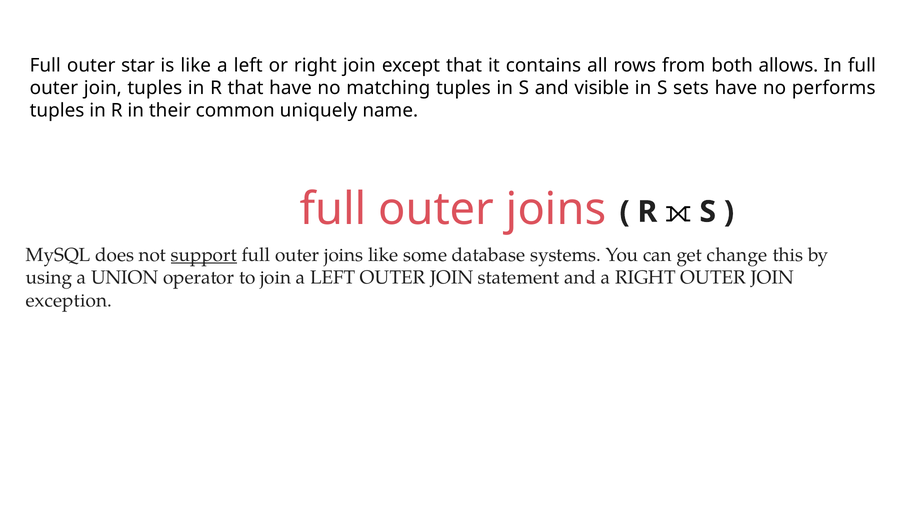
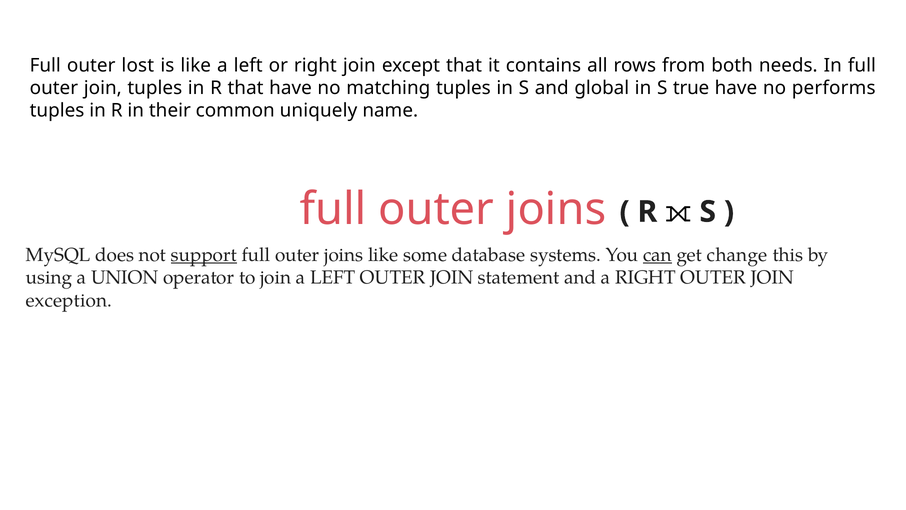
star: star -> lost
allows: allows -> needs
visible: visible -> global
sets: sets -> true
can underline: none -> present
